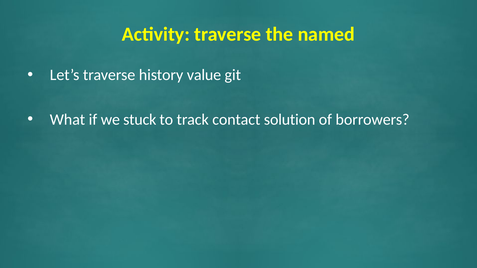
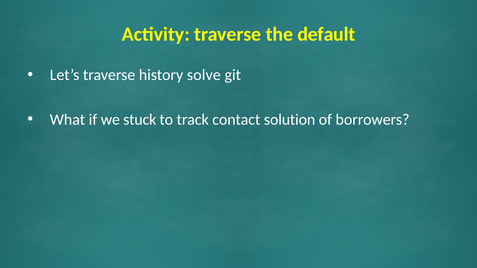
named: named -> default
value: value -> solve
